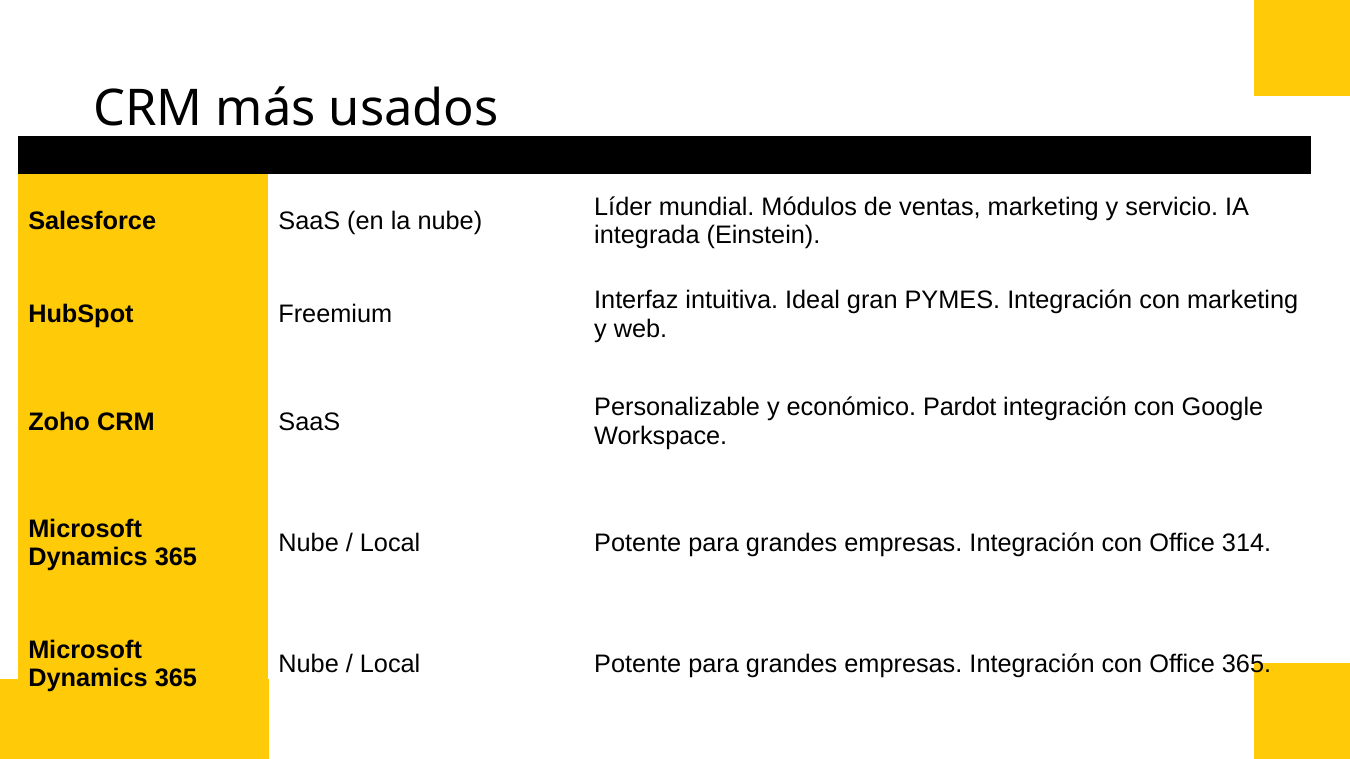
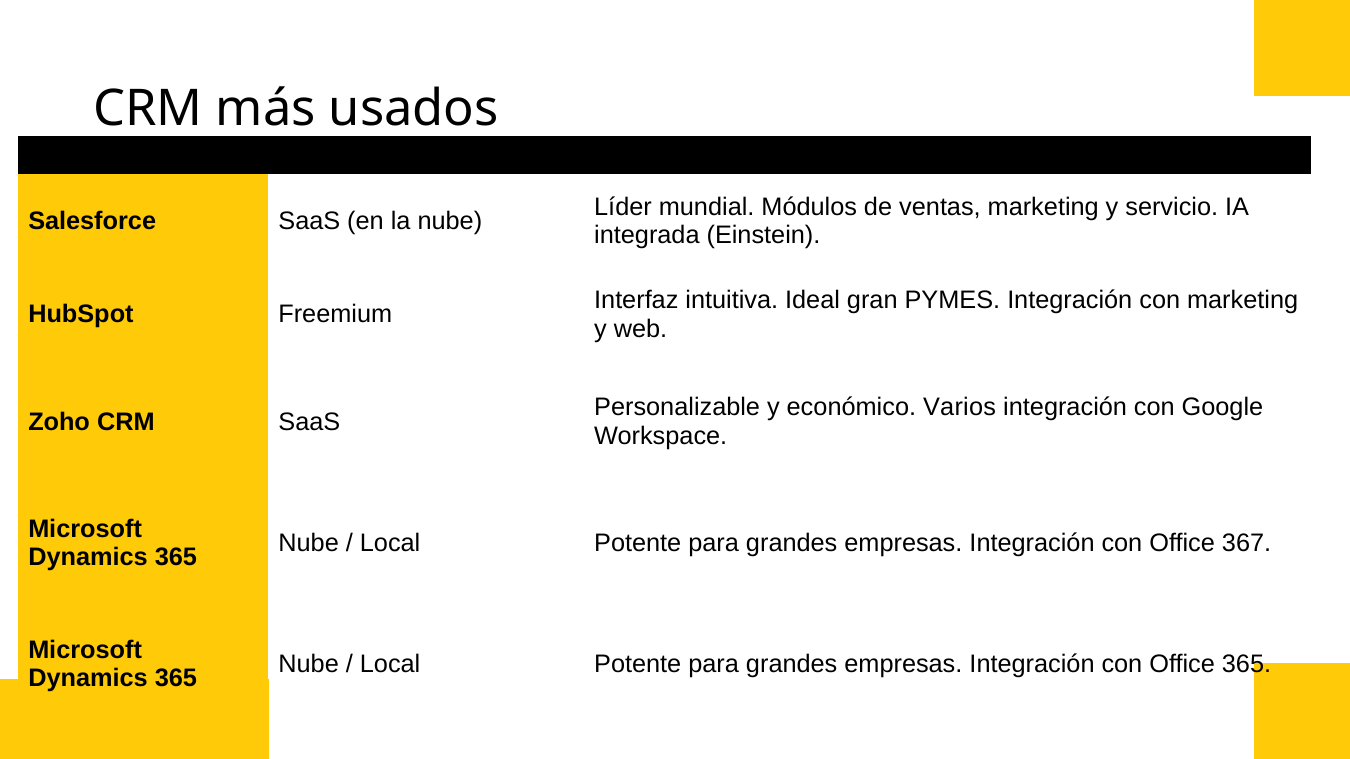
Pardot: Pardot -> Varios
314: 314 -> 367
